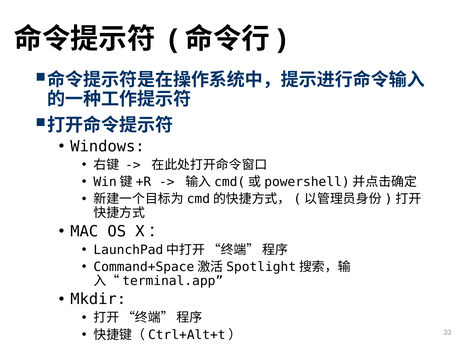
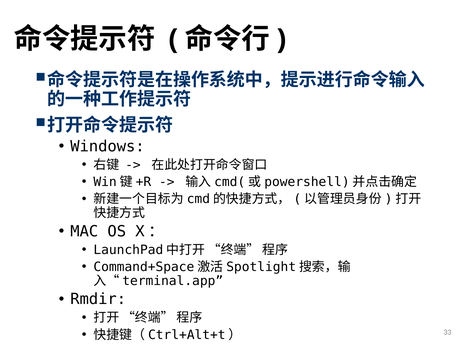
Mkdir: Mkdir -> Rmdir
